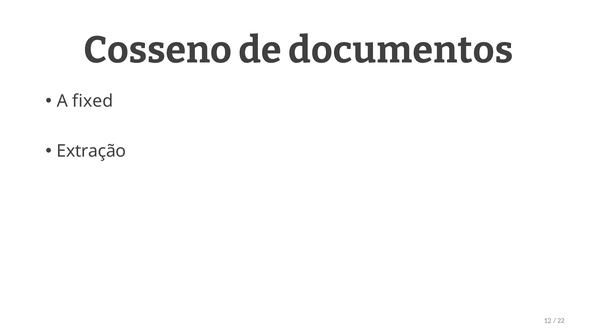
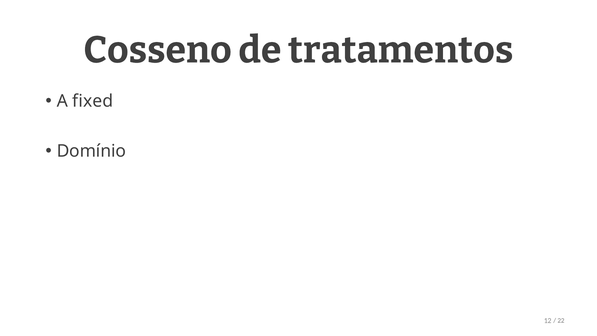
documentos: documentos -> tratamentos
Extração: Extração -> Domínio
